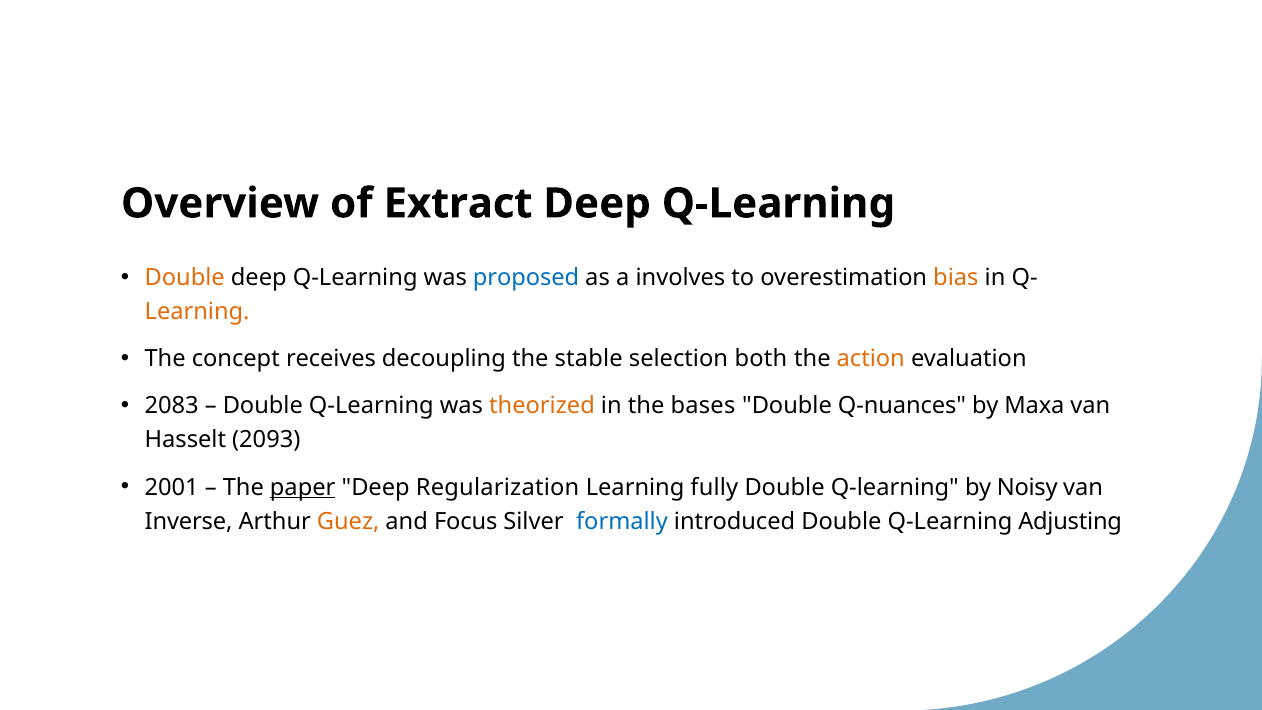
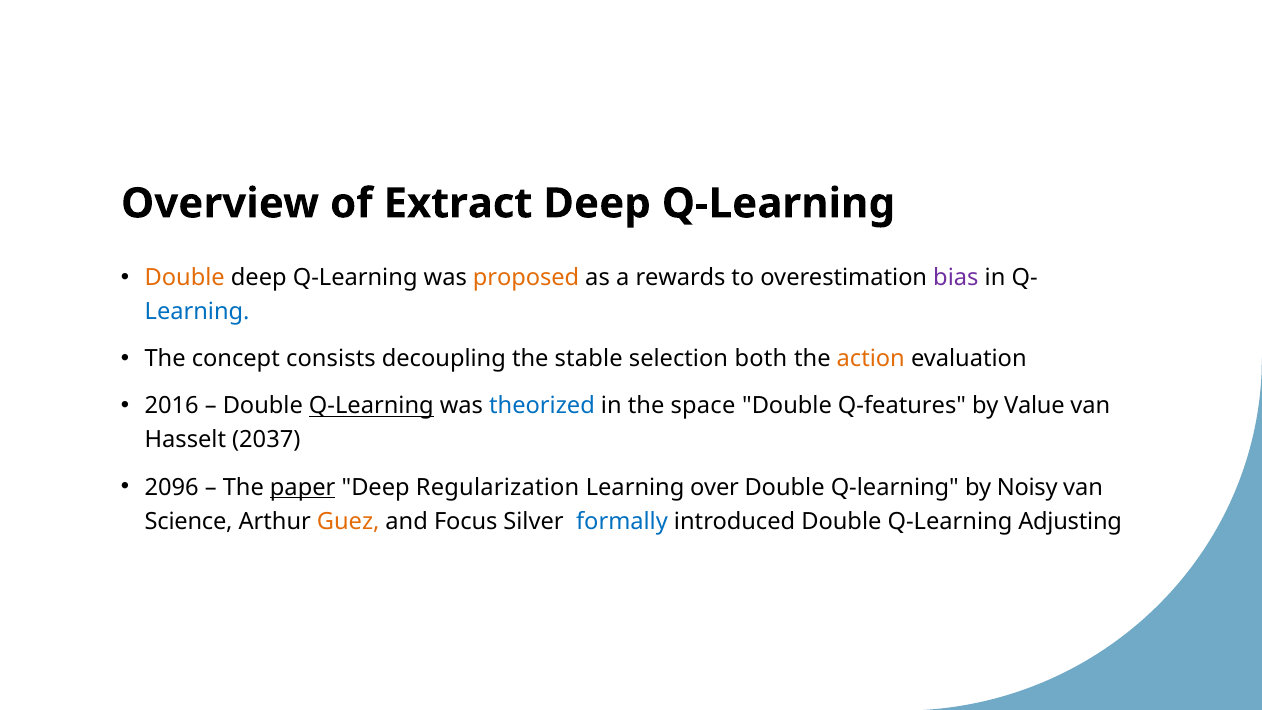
proposed colour: blue -> orange
involves: involves -> rewards
bias colour: orange -> purple
Learning at (197, 312) colour: orange -> blue
receives: receives -> consists
2083: 2083 -> 2016
Q-Learning at (371, 406) underline: none -> present
theorized colour: orange -> blue
bases: bases -> space
Q-nuances: Q-nuances -> Q-features
Maxa: Maxa -> Value
2093: 2093 -> 2037
2001: 2001 -> 2096
fully: fully -> over
Inverse: Inverse -> Science
